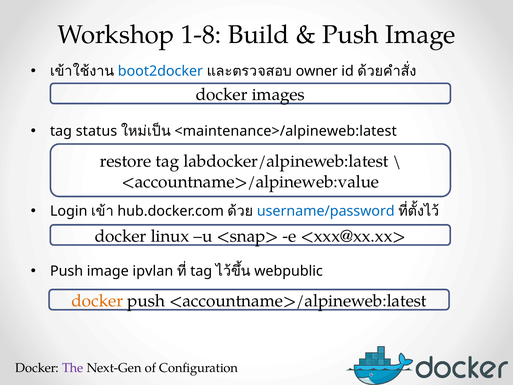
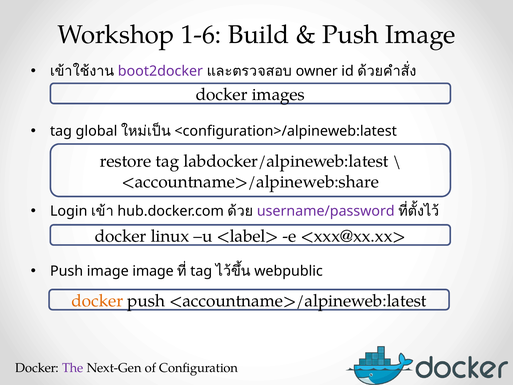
1-8: 1-8 -> 1-6
boot2docker colour: blue -> purple
status: status -> global
<maintenance>/alpineweb:latest: <maintenance>/alpineweb:latest -> <configuration>/alpineweb:latest
<accountname>/alpineweb:value: <accountname>/alpineweb:value -> <accountname>/alpineweb:share
username/password colour: blue -> purple
<snap>: <snap> -> <label>
image ipvlan: ipvlan -> image
